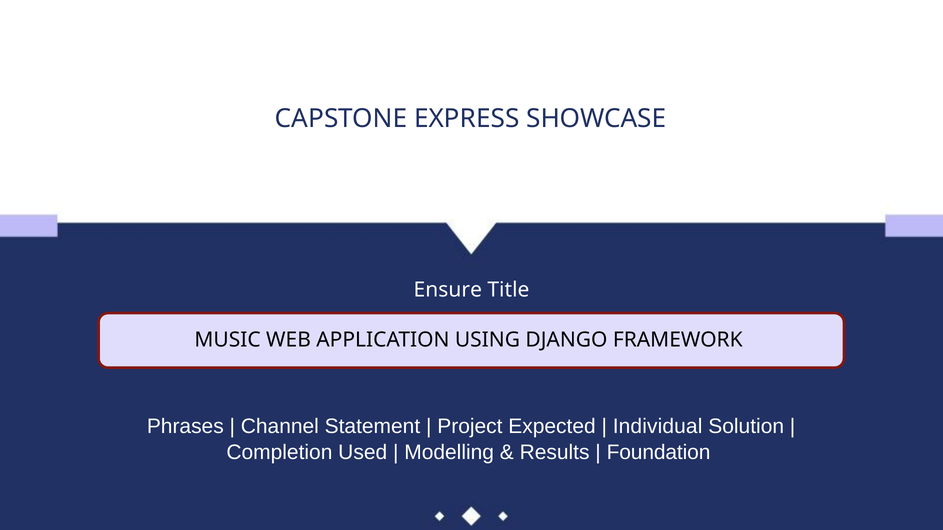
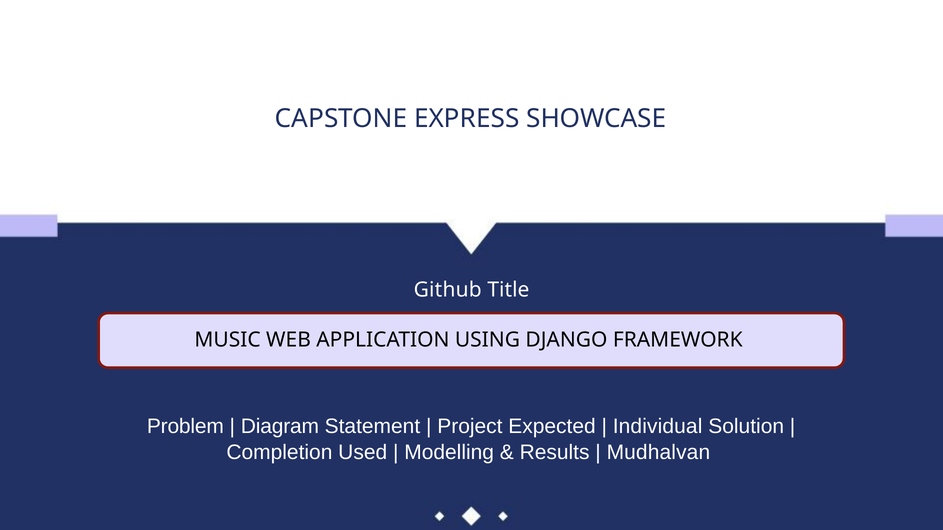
Ensure: Ensure -> Github
Phrases: Phrases -> Problem
Channel: Channel -> Diagram
Foundation: Foundation -> Mudhalvan
